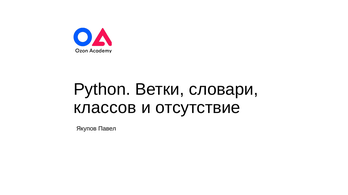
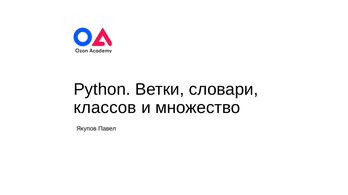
отсутствие: отсутствие -> множество
